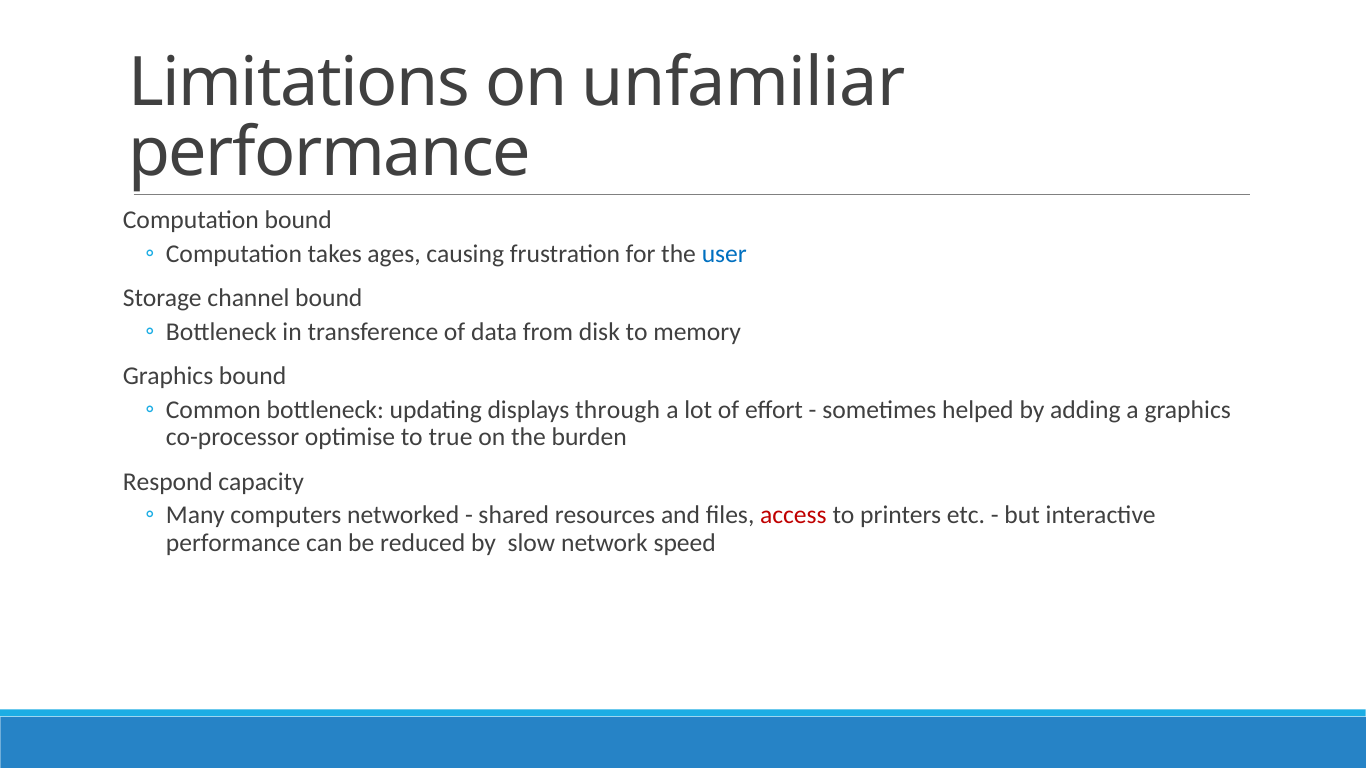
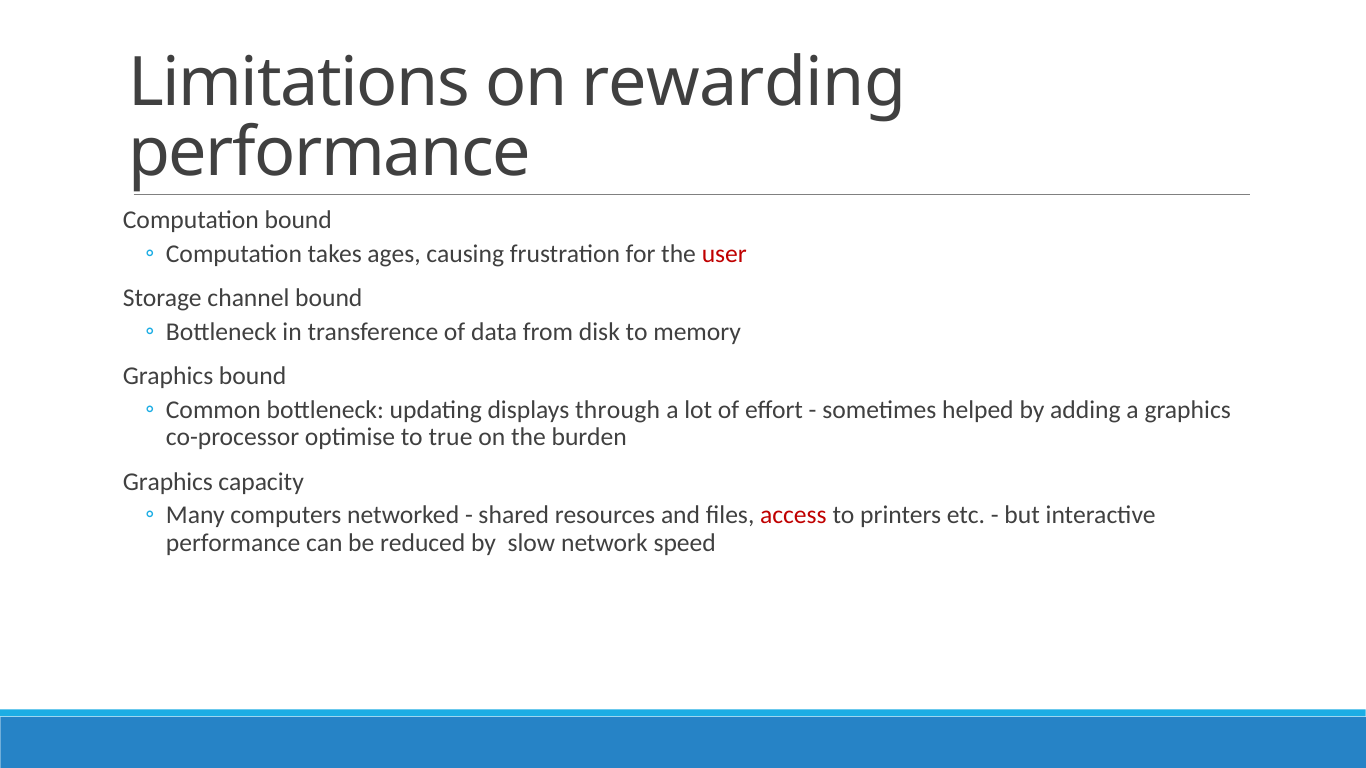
unfamiliar: unfamiliar -> rewarding
user colour: blue -> red
Respond at (168, 482): Respond -> Graphics
